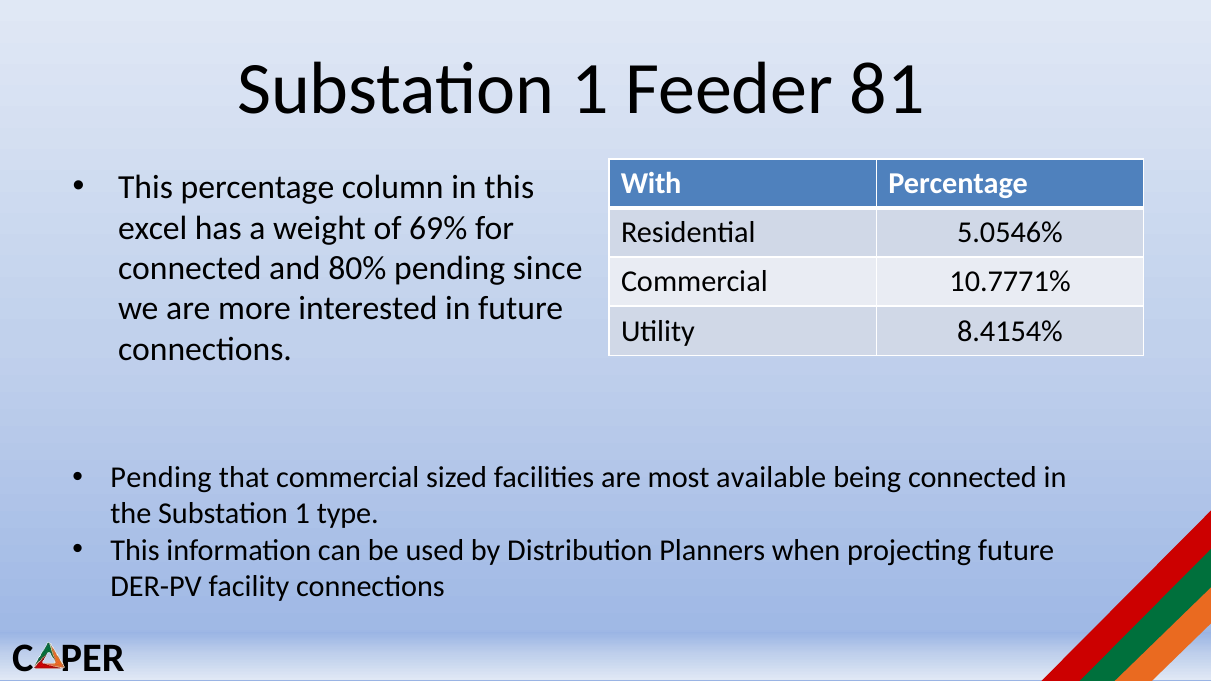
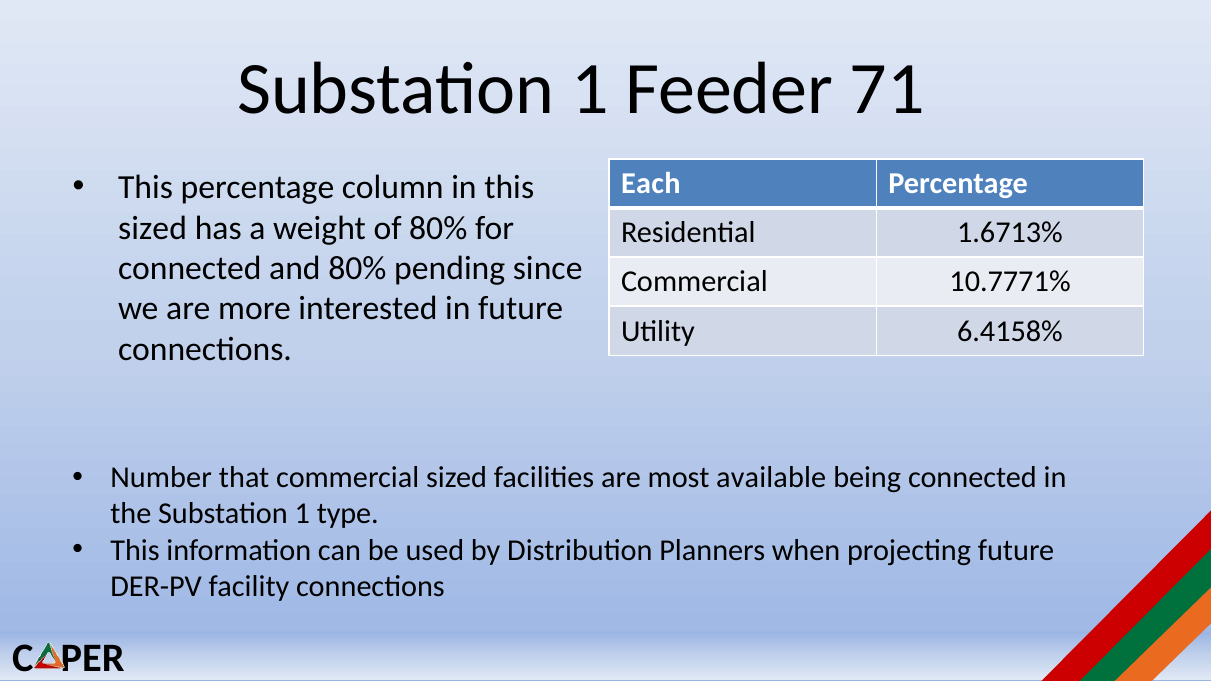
81: 81 -> 71
With: With -> Each
excel at (153, 228): excel -> sized
of 69%: 69% -> 80%
5.0546%: 5.0546% -> 1.6713%
8.4154%: 8.4154% -> 6.4158%
Pending at (161, 478): Pending -> Number
